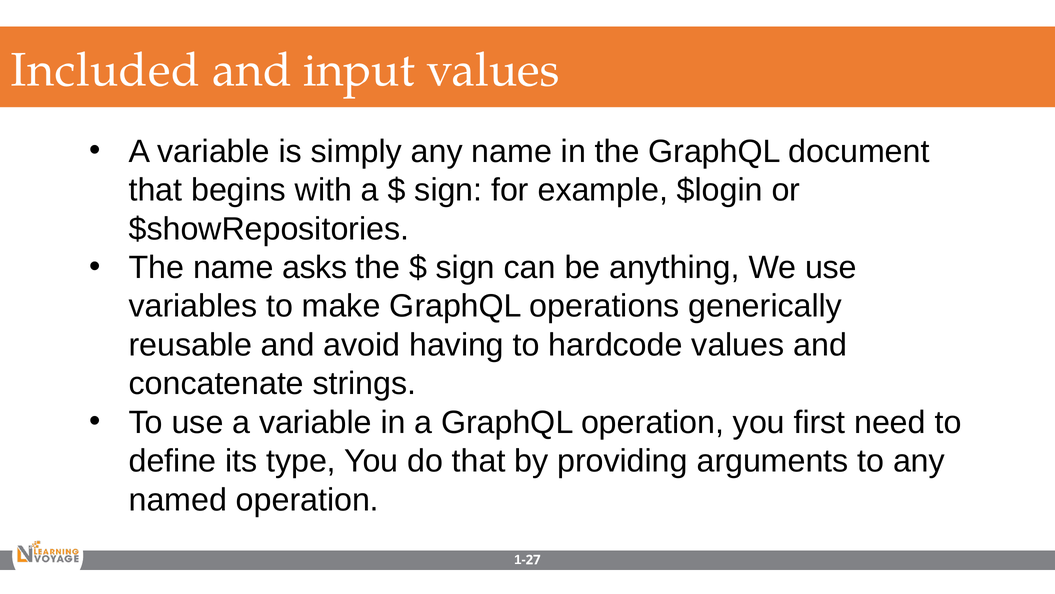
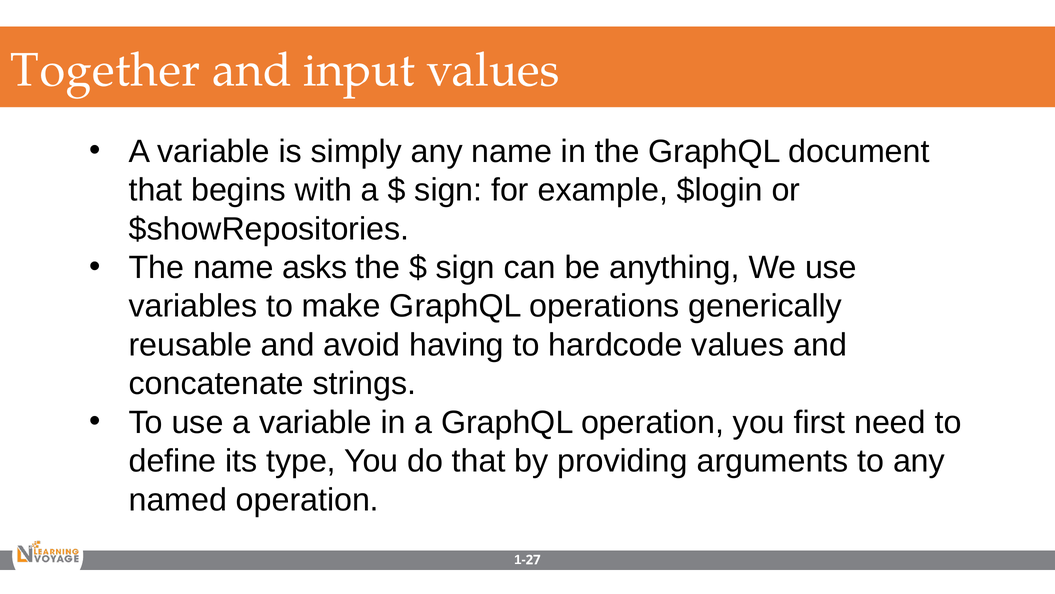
Included: Included -> Together
